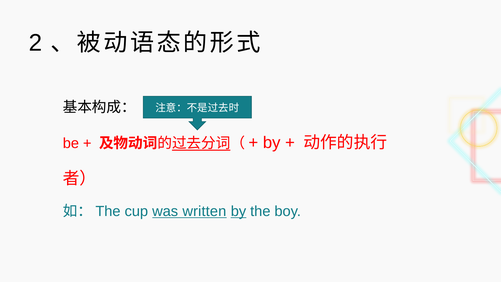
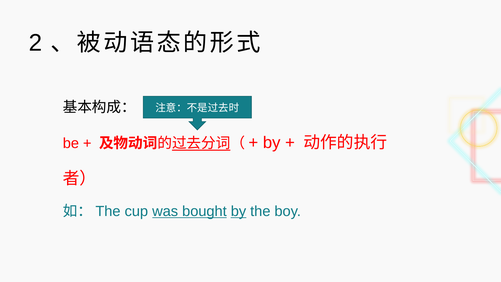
written: written -> bought
